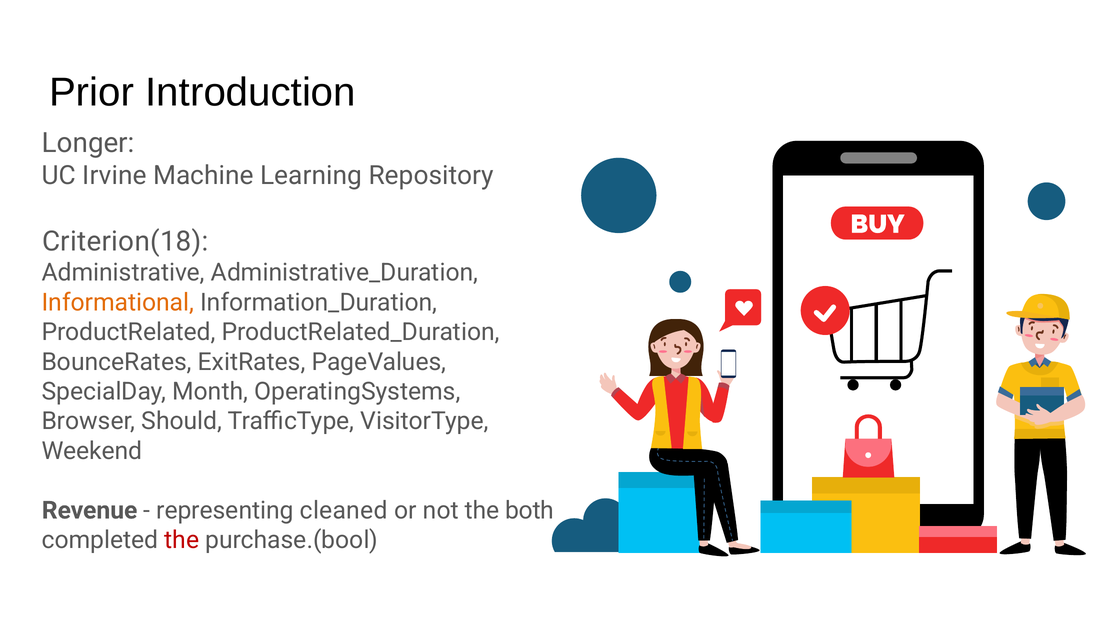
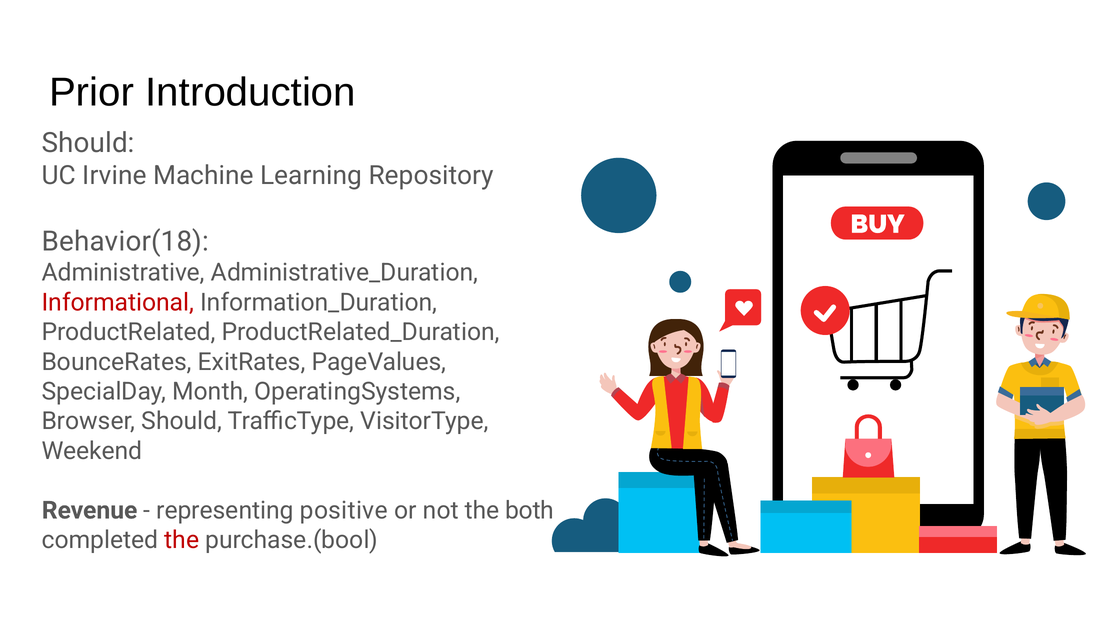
Longer at (88, 143): Longer -> Should
Criterion(18: Criterion(18 -> Behavior(18
Informational colour: orange -> red
cleaned: cleaned -> positive
